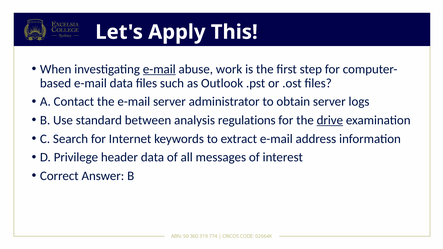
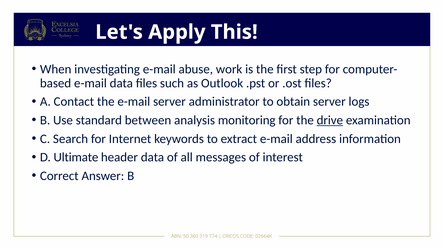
e-mail at (159, 69) underline: present -> none
regulations: regulations -> monitoring
Privilege: Privilege -> Ultimate
